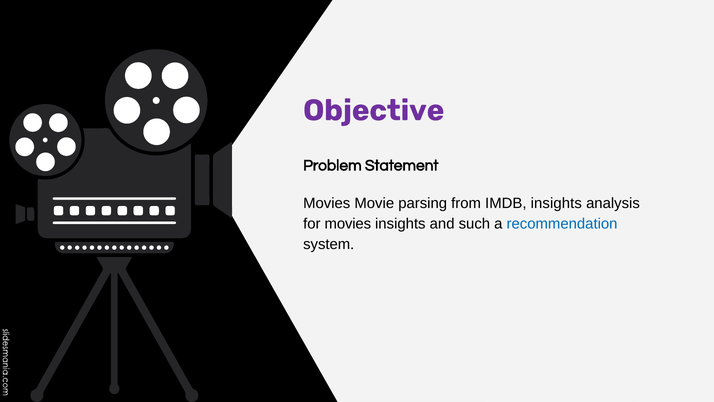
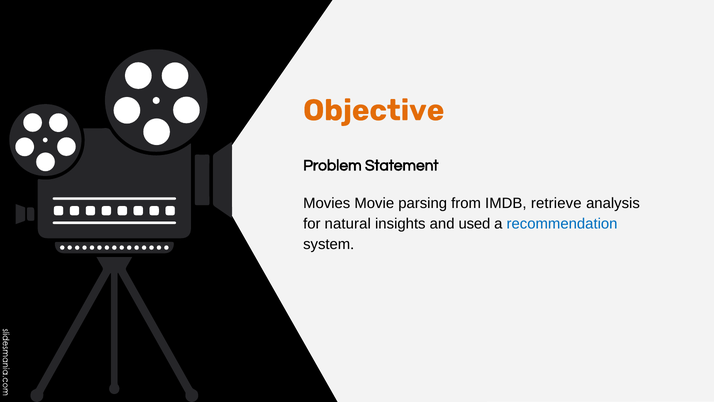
Objective colour: purple -> orange
IMDB insights: insights -> retrieve
for movies: movies -> natural
such: such -> used
